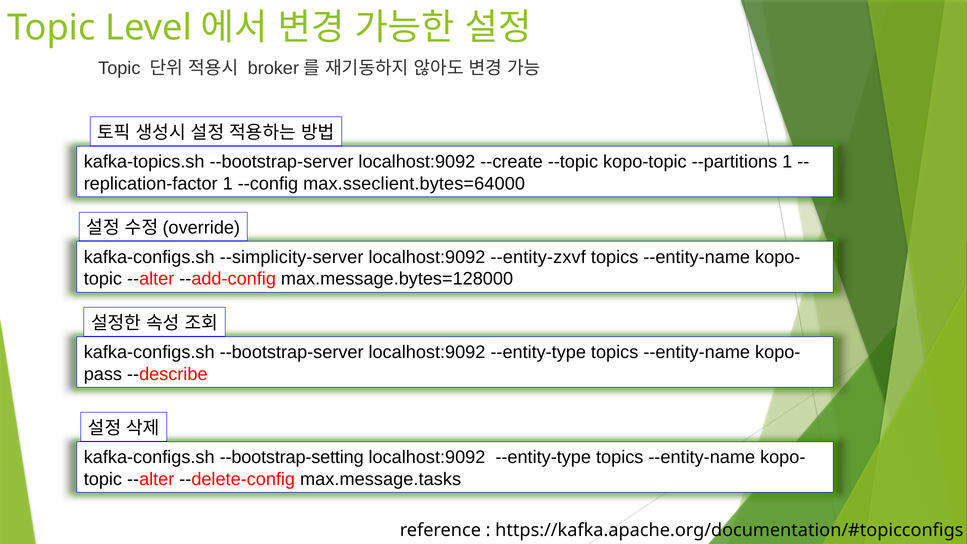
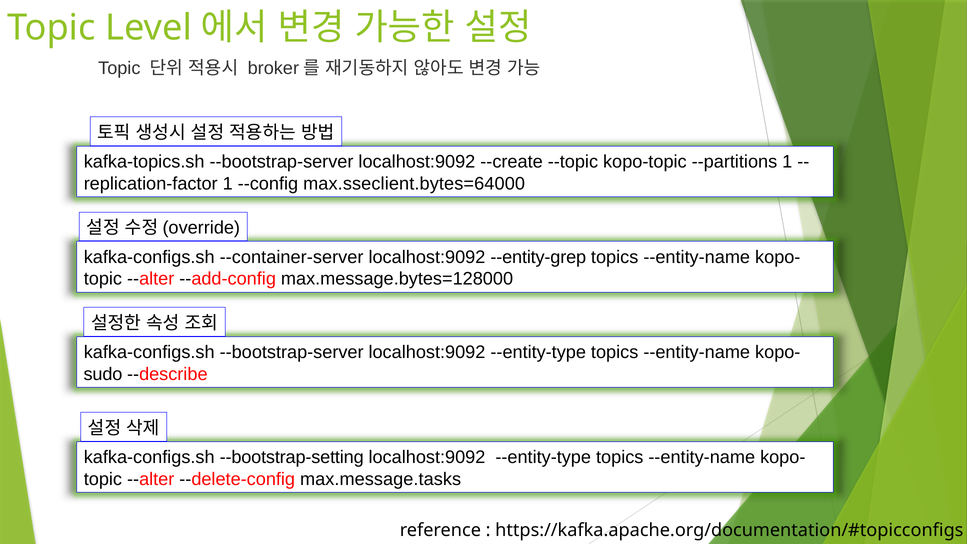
--simplicity-server: --simplicity-server -> --container-server
--entity-zxvf: --entity-zxvf -> --entity-grep
pass: pass -> sudo
